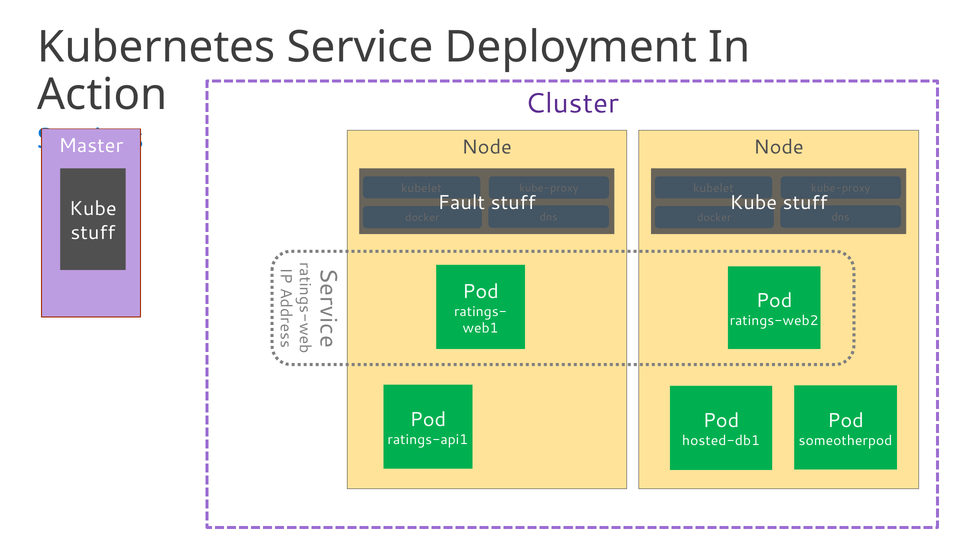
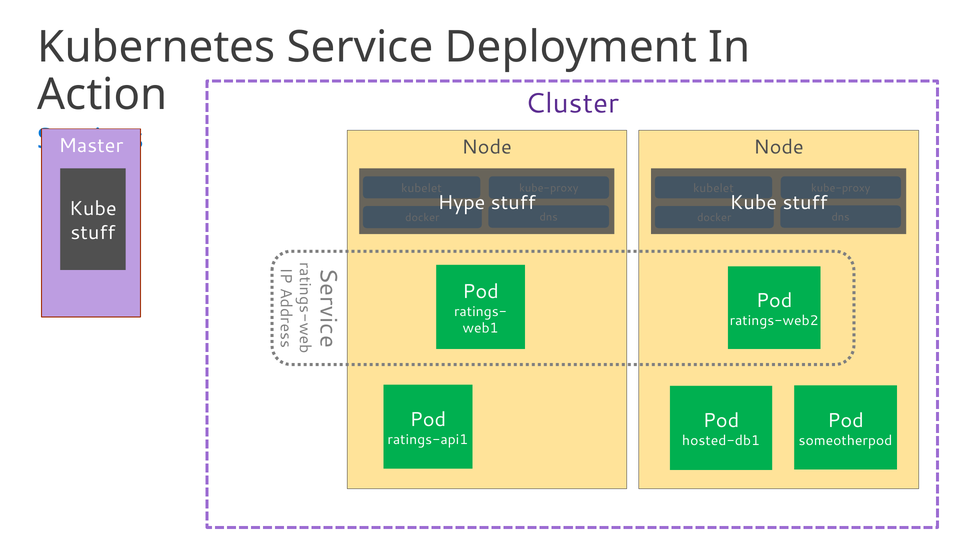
Fault: Fault -> Hype
